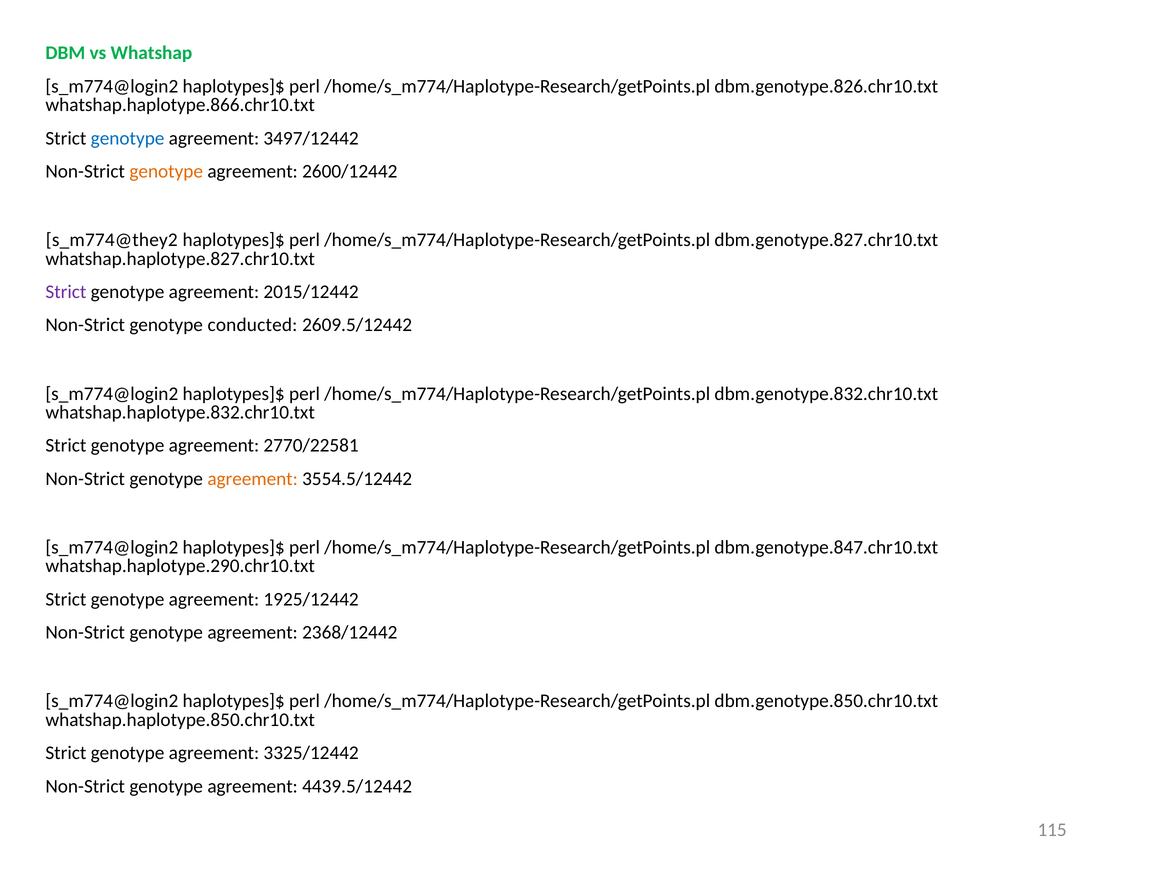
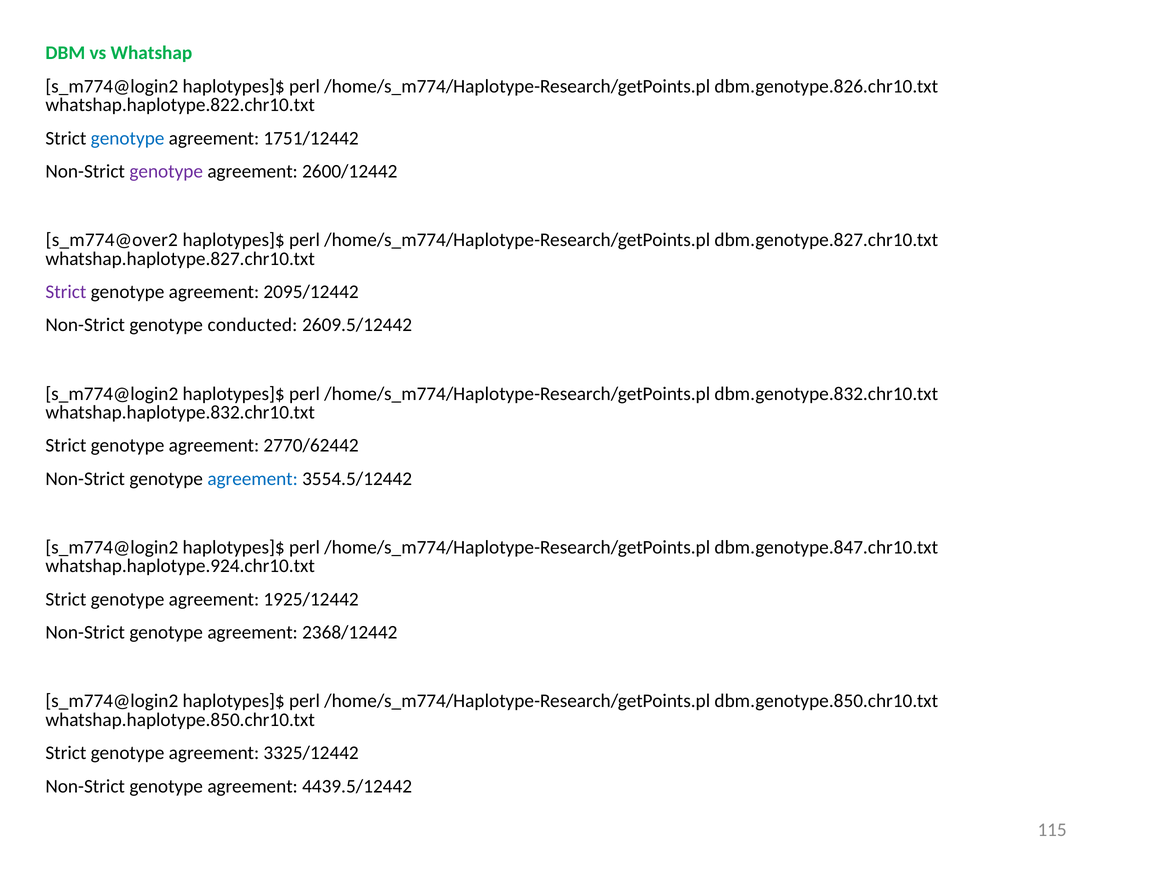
whatshap.haplotype.866.chr10.txt: whatshap.haplotype.866.chr10.txt -> whatshap.haplotype.822.chr10.txt
3497/12442: 3497/12442 -> 1751/12442
genotype at (166, 171) colour: orange -> purple
s_m774@they2: s_m774@they2 -> s_m774@over2
2015/12442: 2015/12442 -> 2095/12442
2770/22581: 2770/22581 -> 2770/62442
agreement at (253, 479) colour: orange -> blue
whatshap.haplotype.290.chr10.txt: whatshap.haplotype.290.chr10.txt -> whatshap.haplotype.924.chr10.txt
